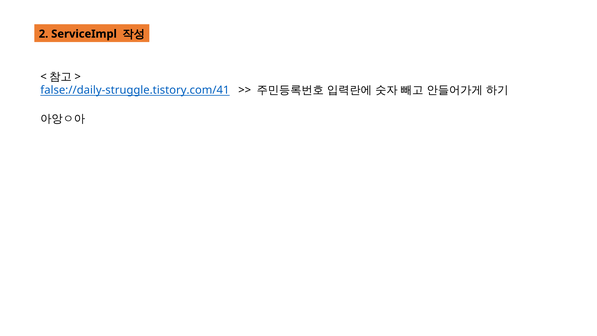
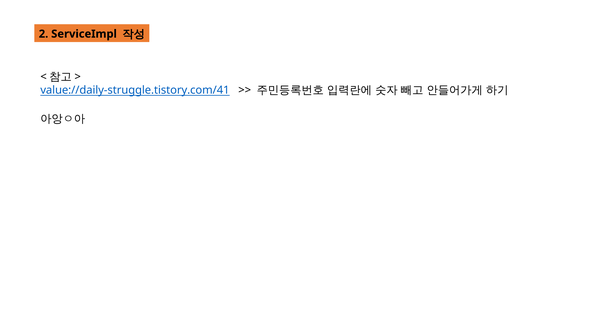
false://daily-struggle.tistory.com/41: false://daily-struggle.tistory.com/41 -> value://daily-struggle.tistory.com/41
